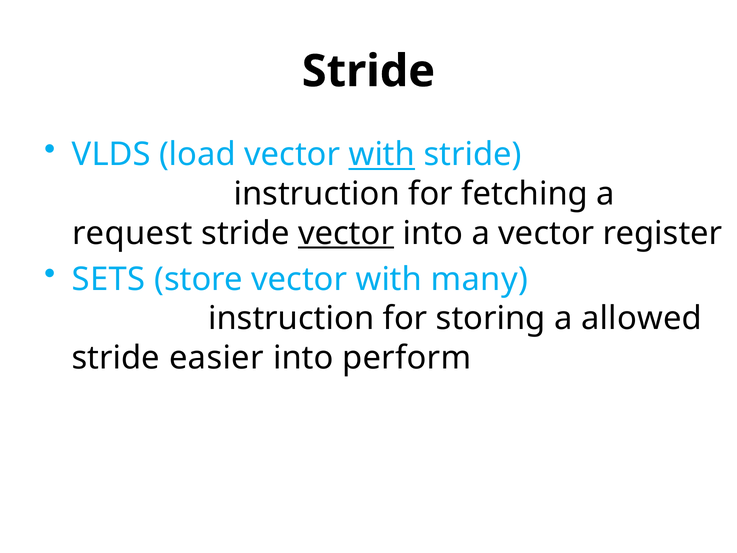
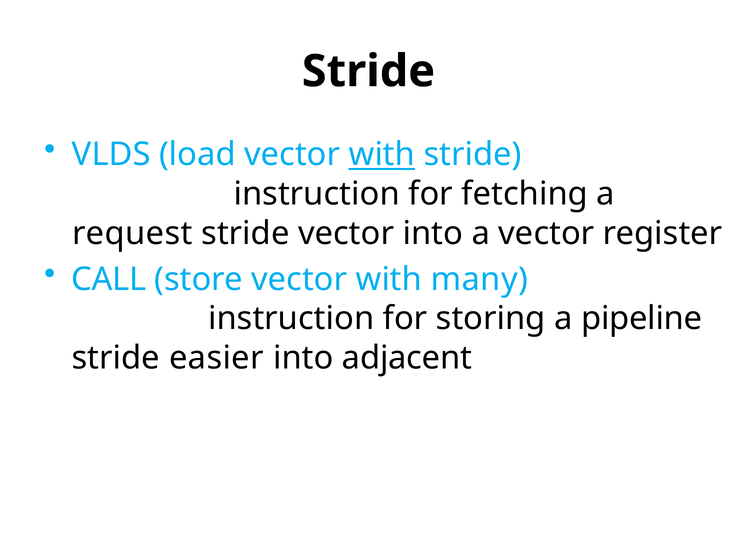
vector at (346, 233) underline: present -> none
SETS: SETS -> CALL
allowed: allowed -> pipeline
perform: perform -> adjacent
